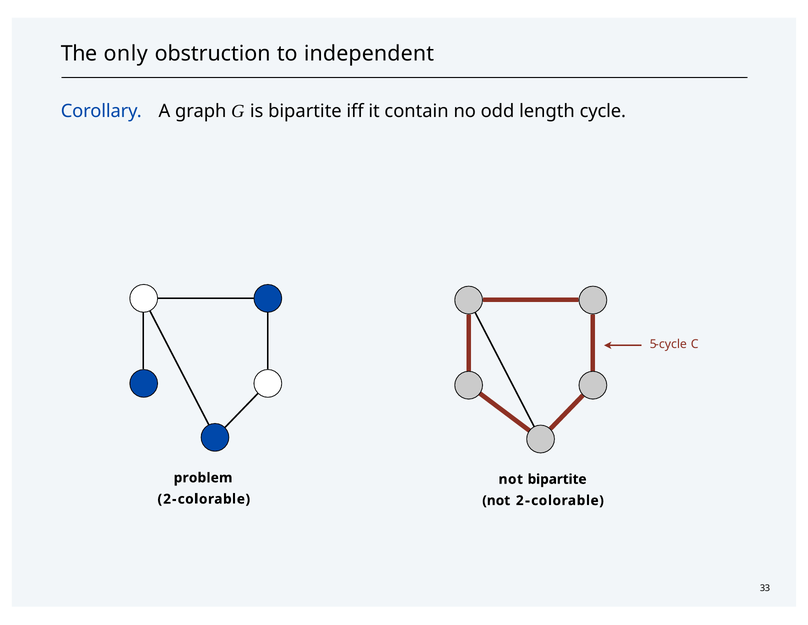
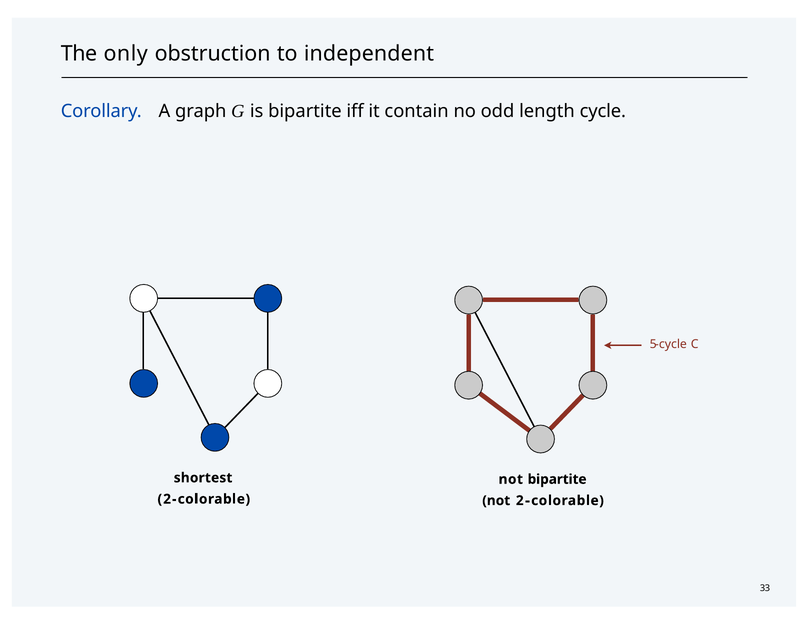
problem: problem -> shortest
